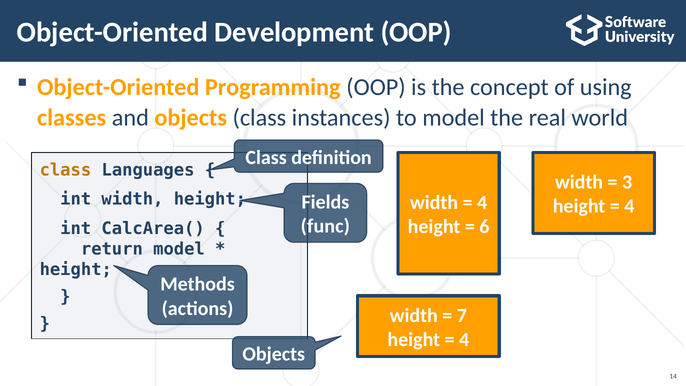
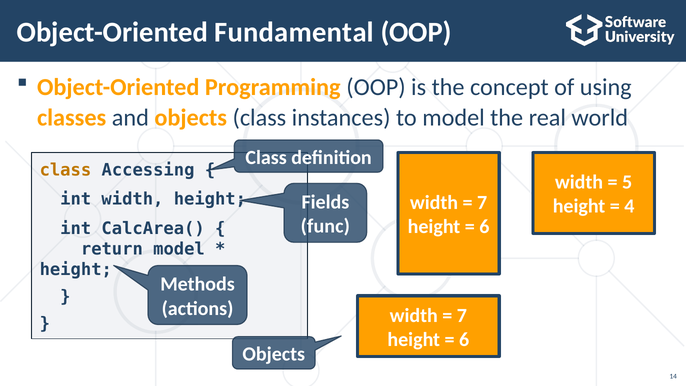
Development: Development -> Fundamental
Languages: Languages -> Accessing
3: 3 -> 5
4 at (482, 203): 4 -> 7
4 at (464, 340): 4 -> 6
